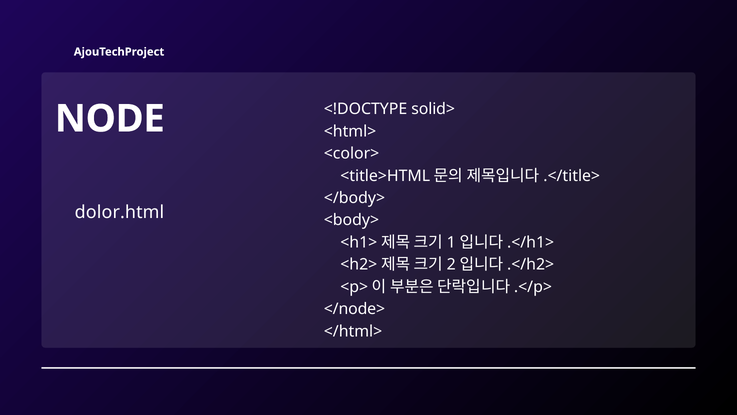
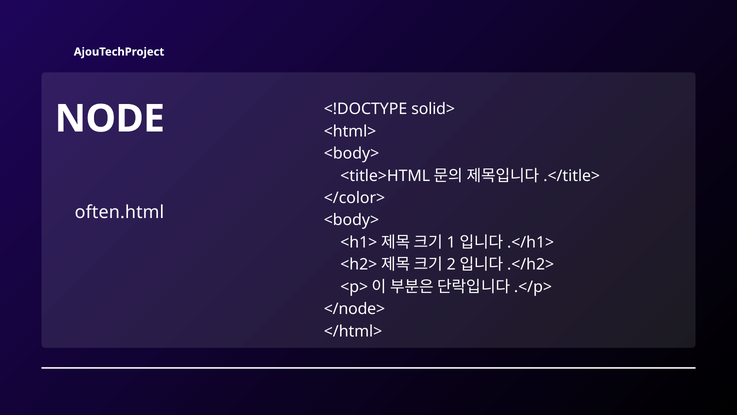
<color> at (352, 153): <color> -> <body>
</body>: </body> -> </color>
dolor.html: dolor.html -> often.html
